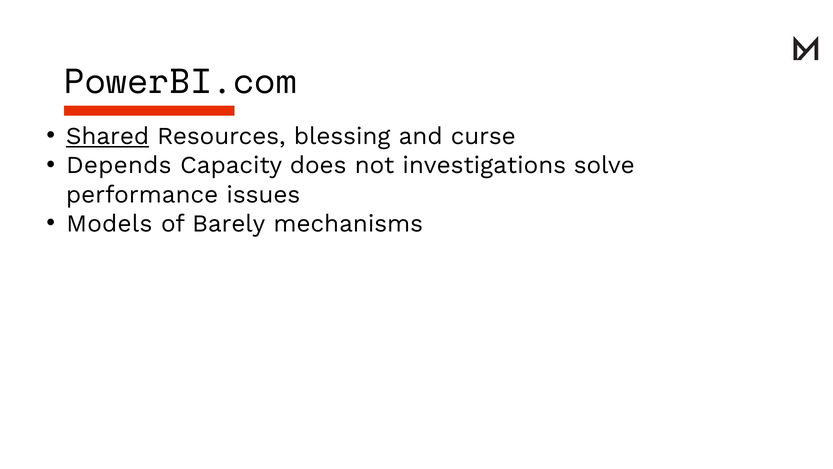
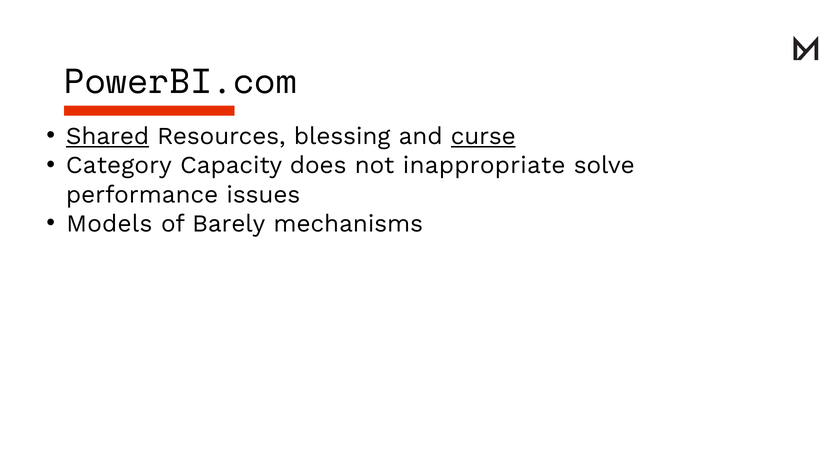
curse underline: none -> present
Depends: Depends -> Category
investigations: investigations -> inappropriate
